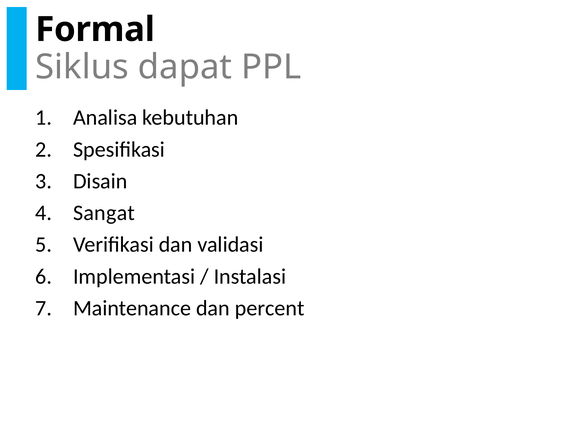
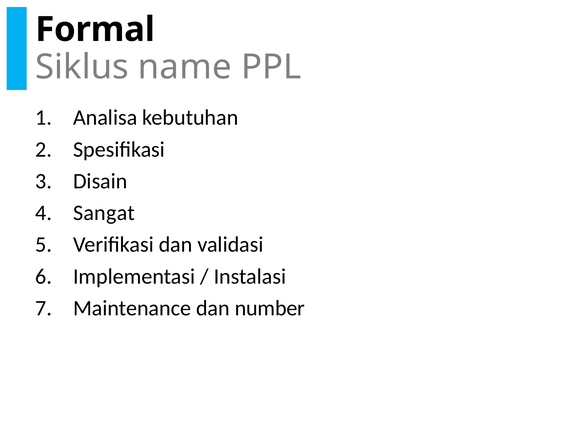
dapat: dapat -> name
percent: percent -> number
